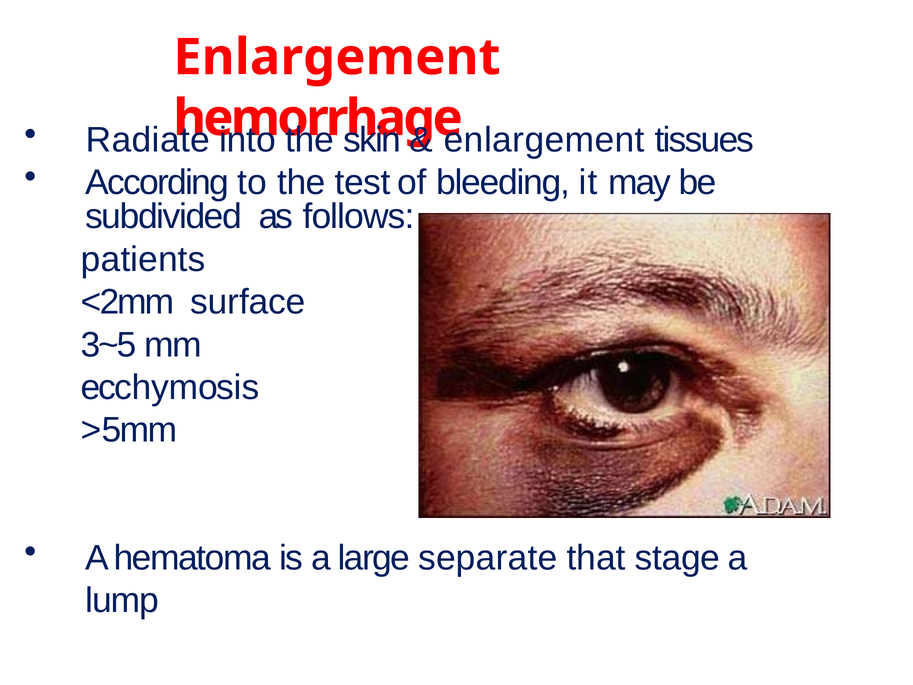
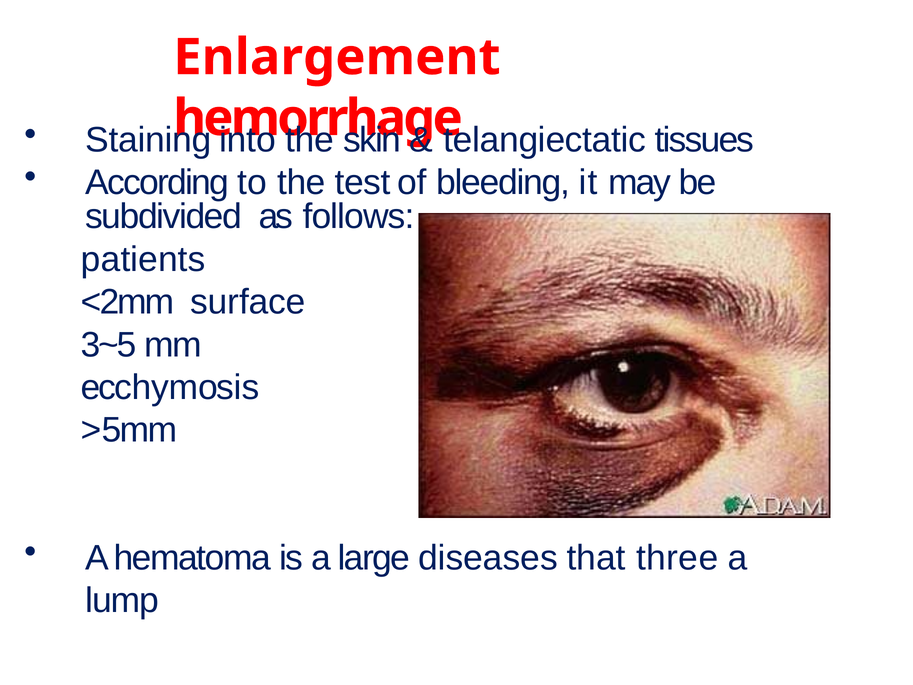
Radiate: Radiate -> Staining
enlargement at (544, 140): enlargement -> telangiectatic
separate: separate -> diseases
stage: stage -> three
